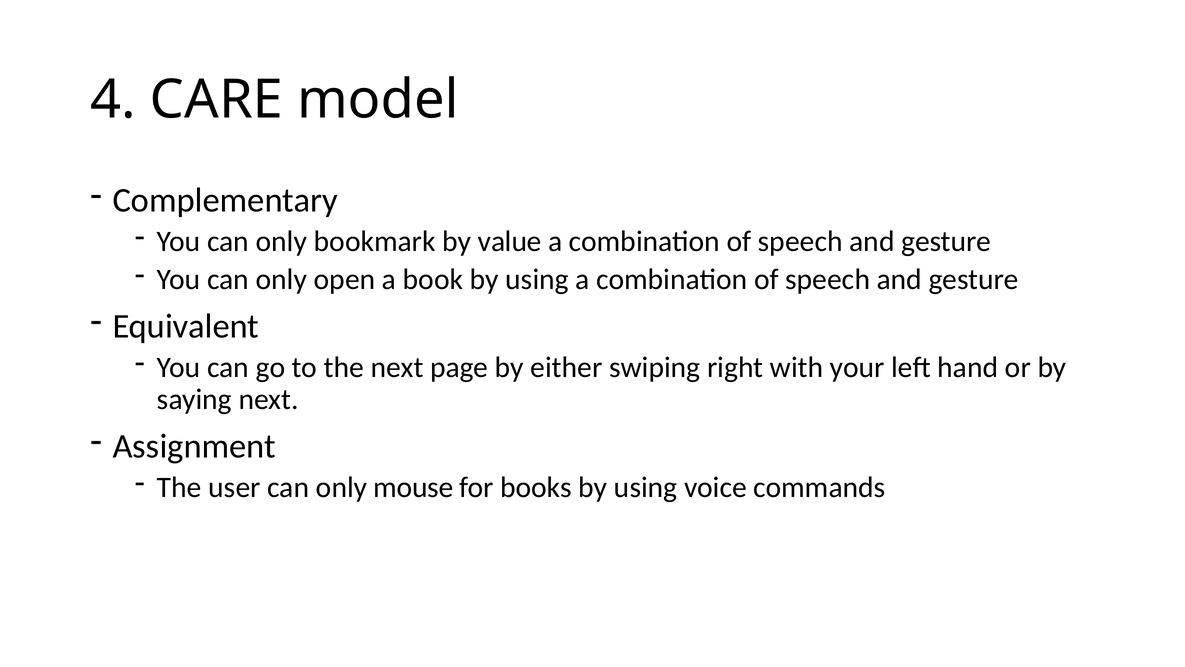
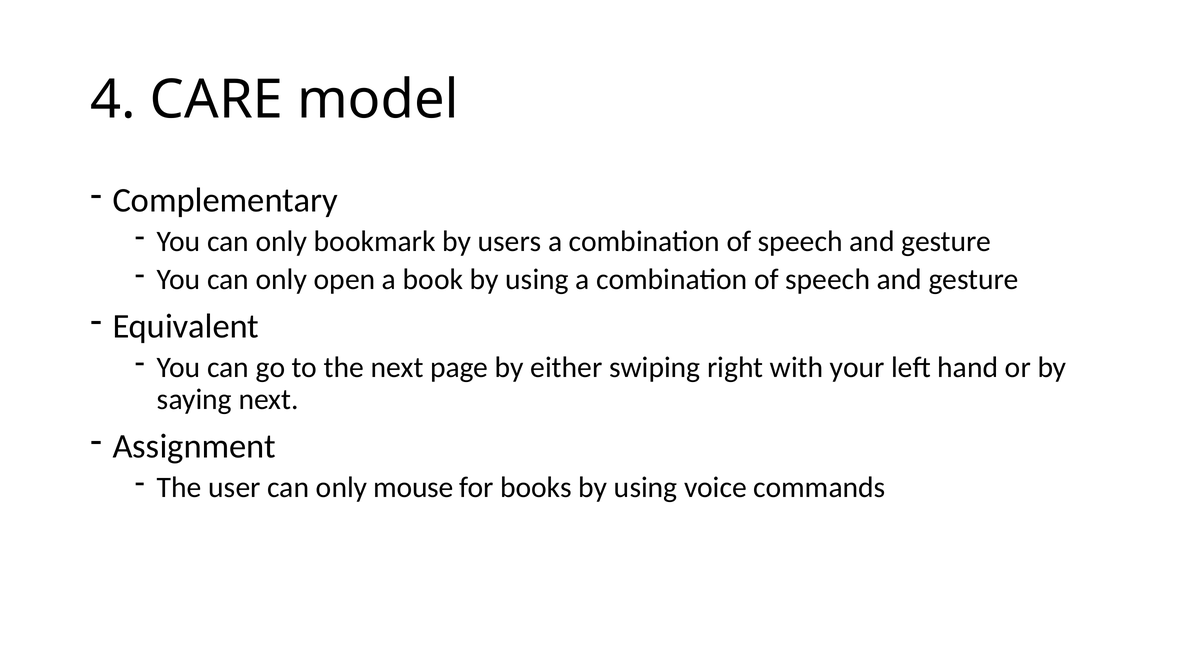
value: value -> users
